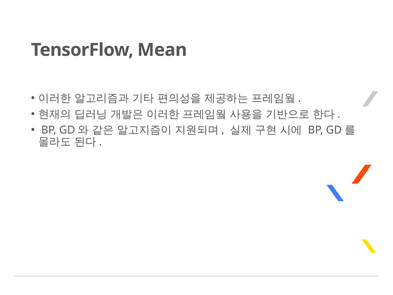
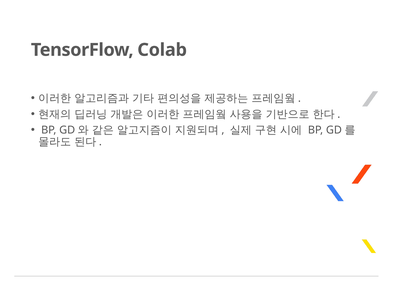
Mean: Mean -> Colab
